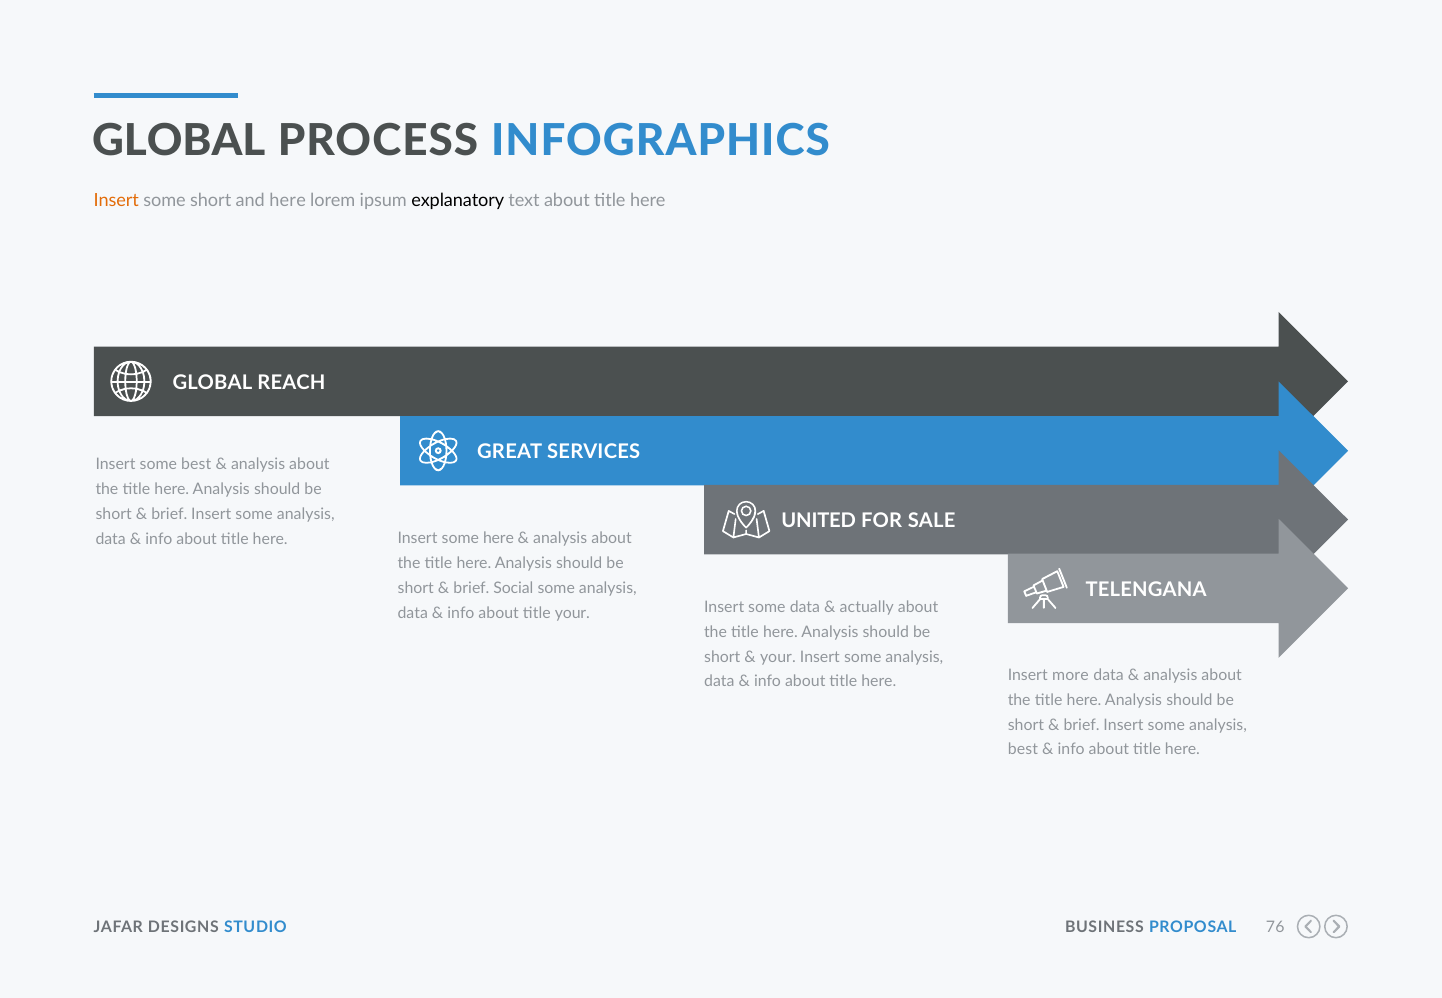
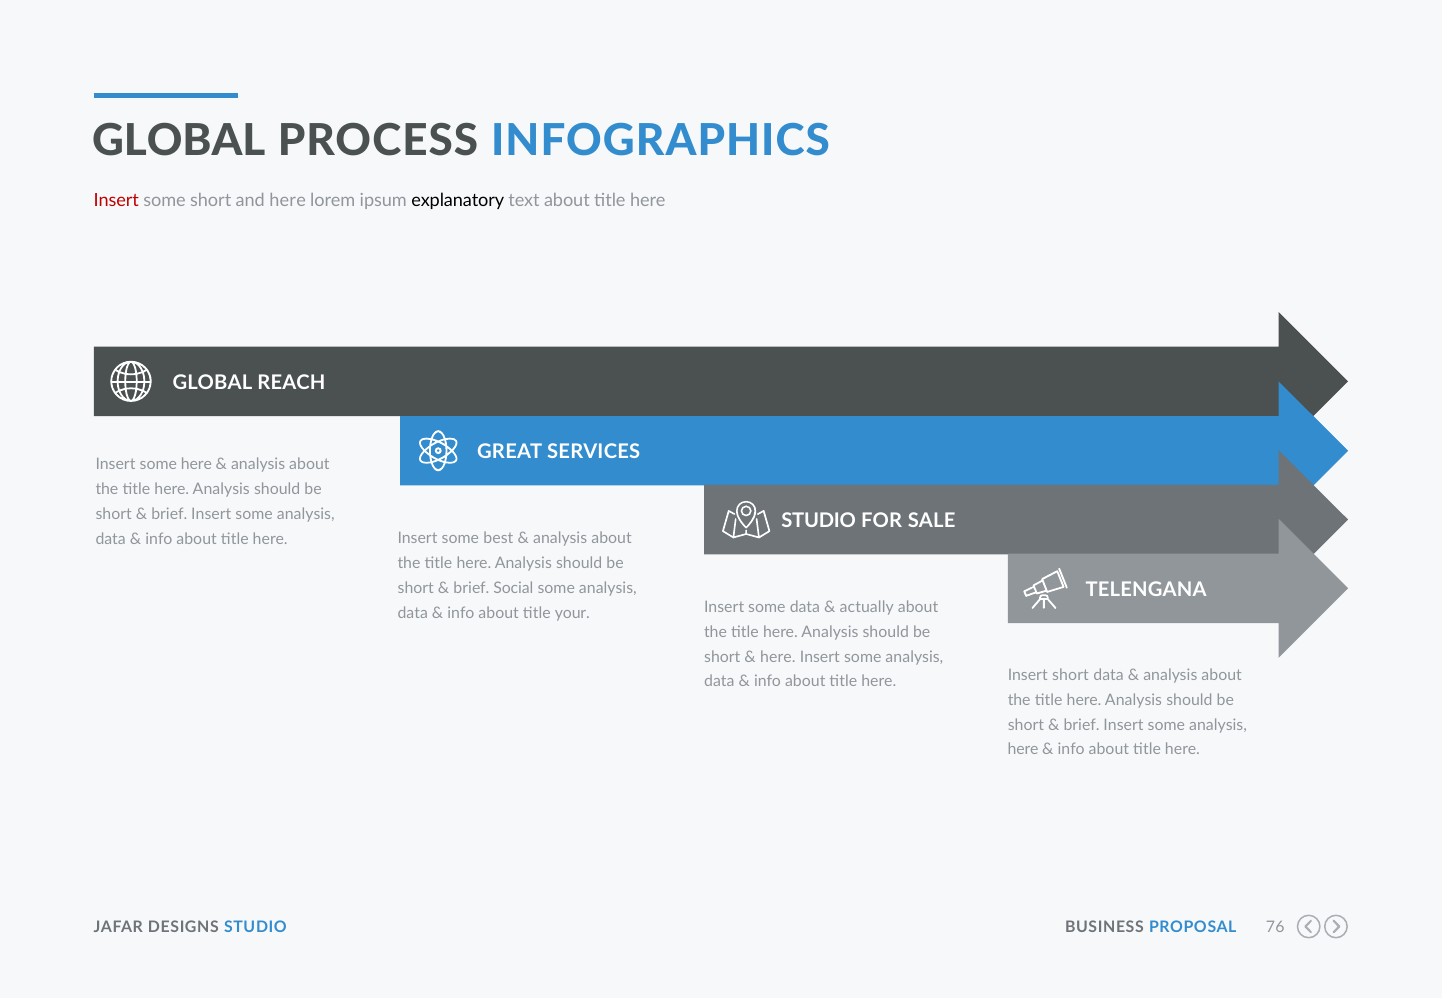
Insert at (116, 201) colour: orange -> red
some best: best -> here
UNITED at (819, 521): UNITED -> STUDIO
some here: here -> best
your at (778, 657): your -> here
Insert more: more -> short
best at (1023, 750): best -> here
